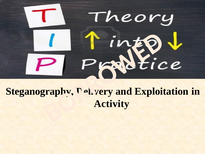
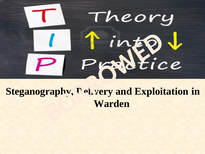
Activity: Activity -> Warden
